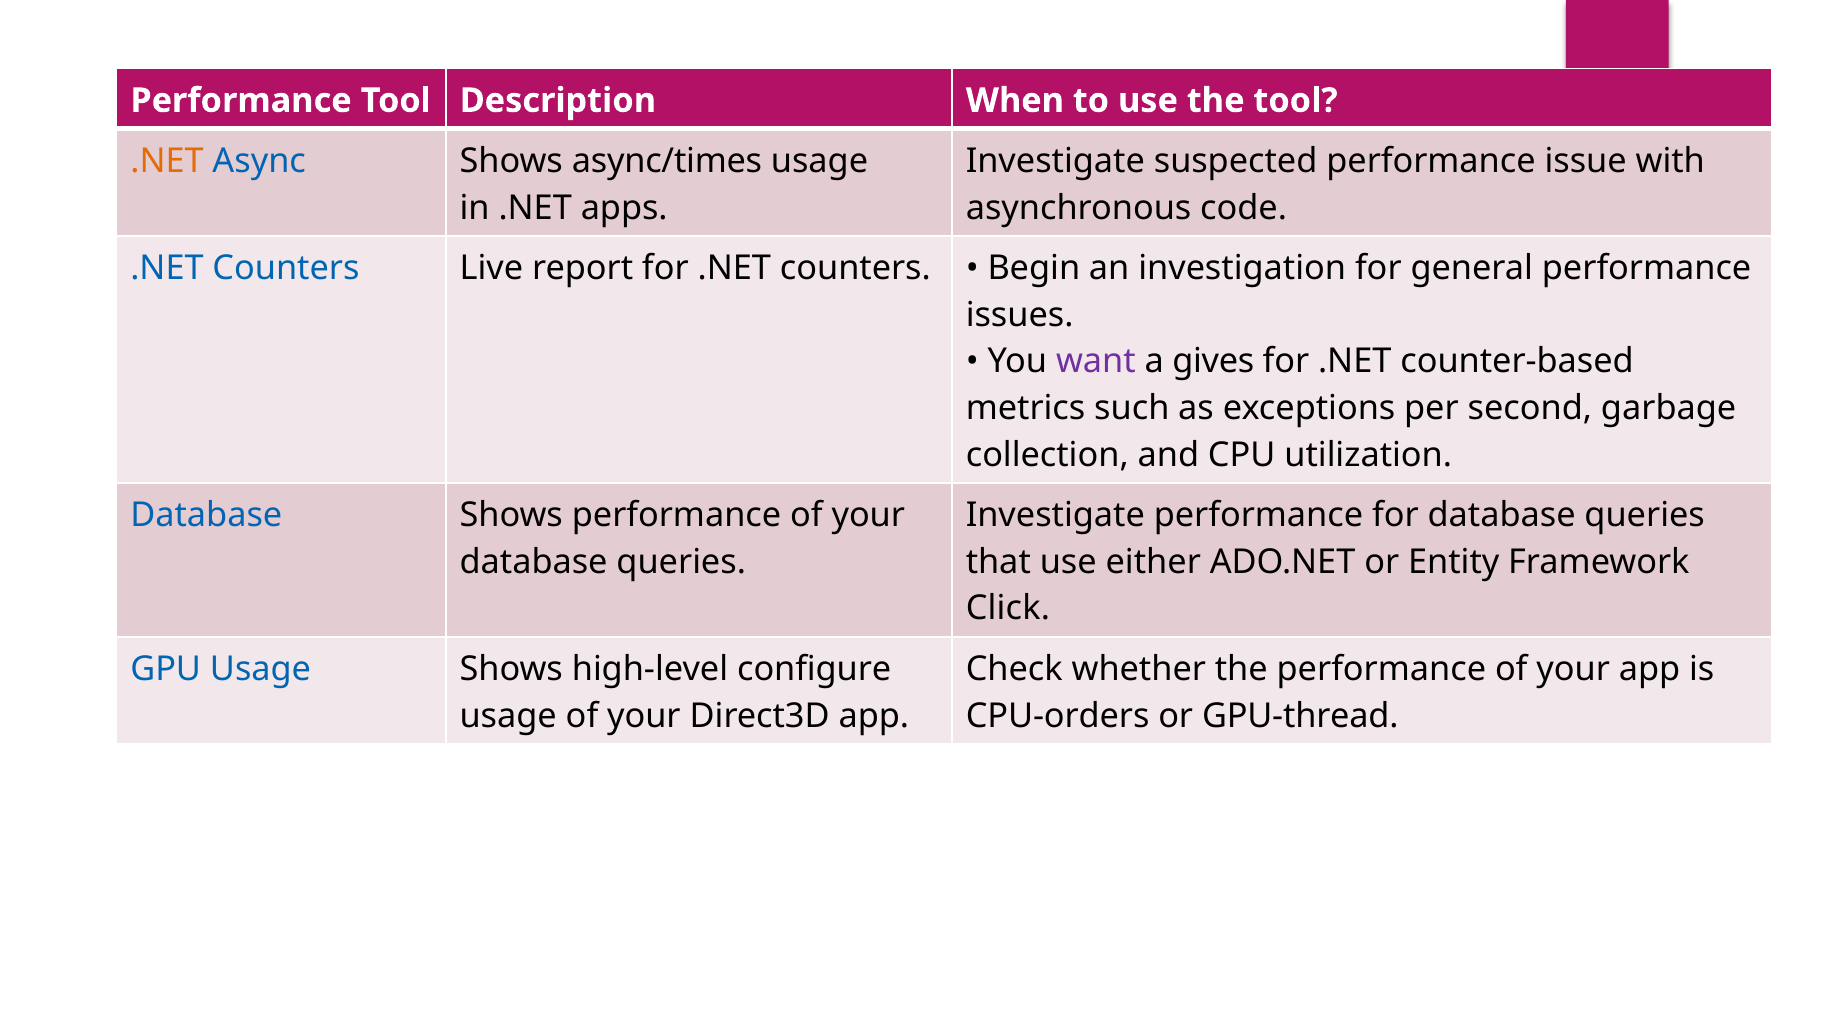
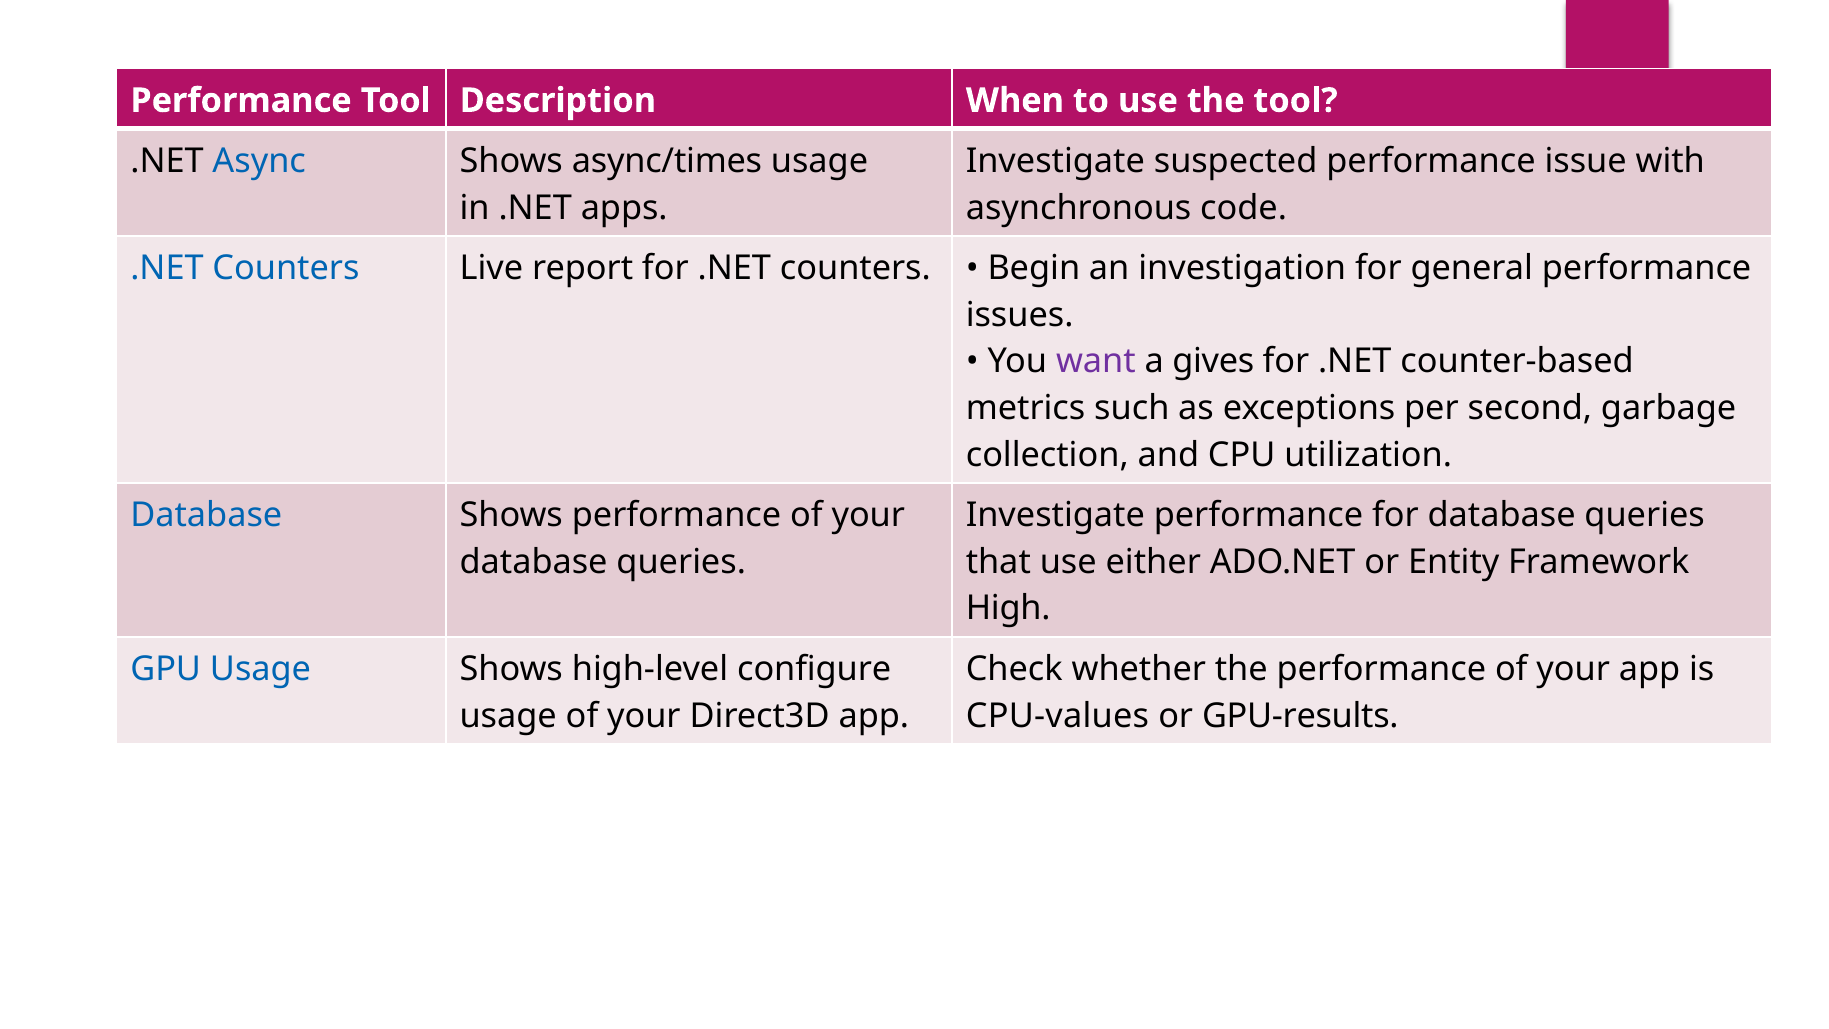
.NET at (167, 161) colour: orange -> black
Click: Click -> High
CPU-orders: CPU-orders -> CPU-values
GPU-thread: GPU-thread -> GPU-results
